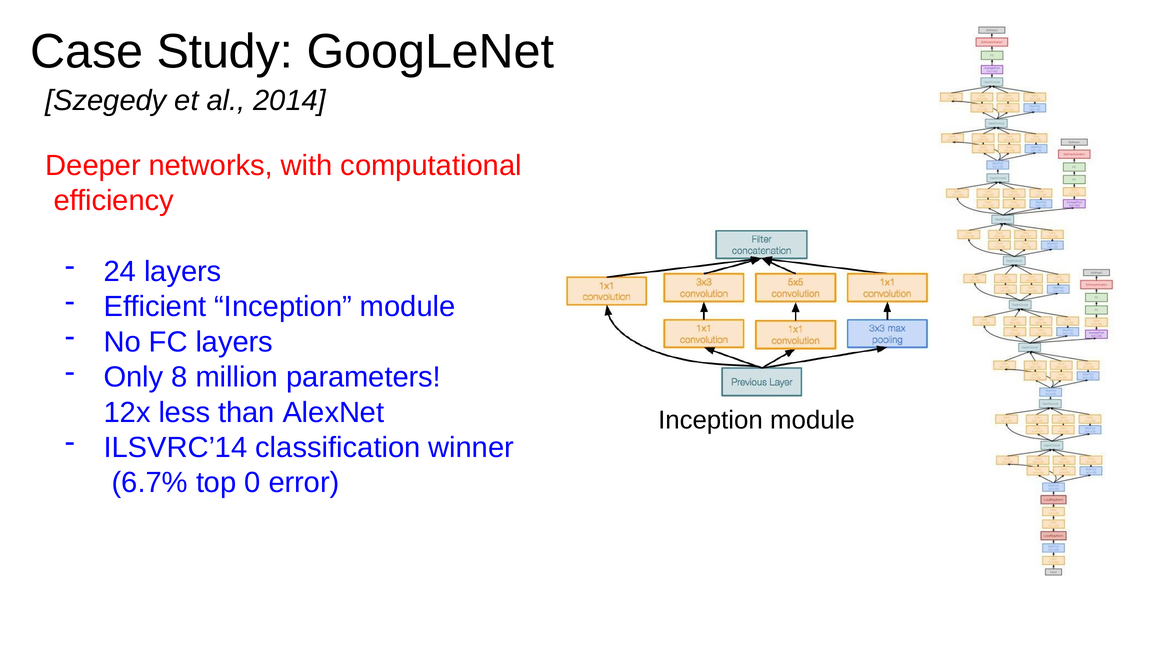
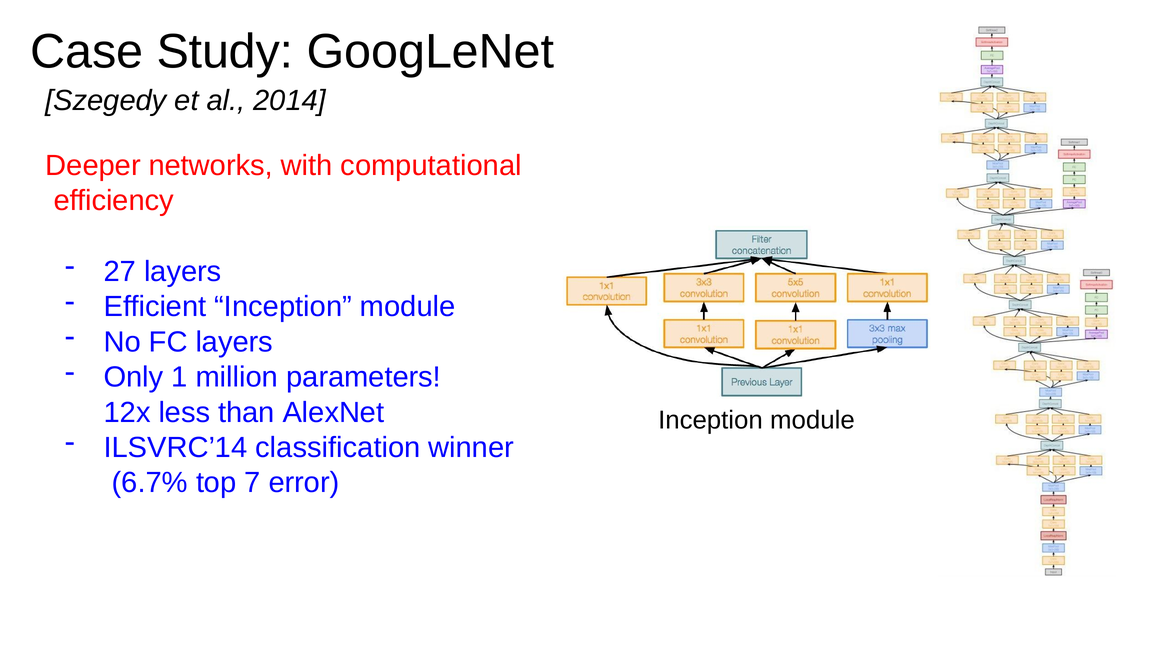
24: 24 -> 27
8: 8 -> 1
0: 0 -> 7
